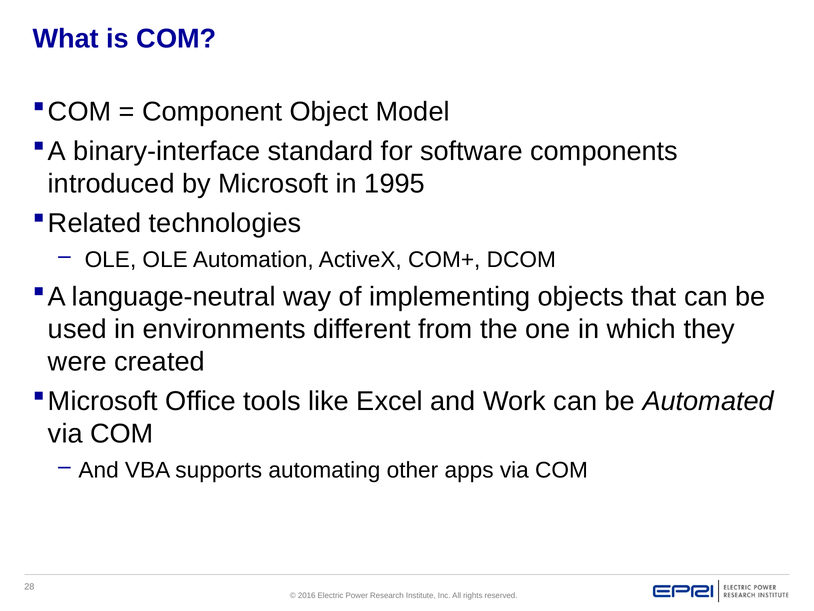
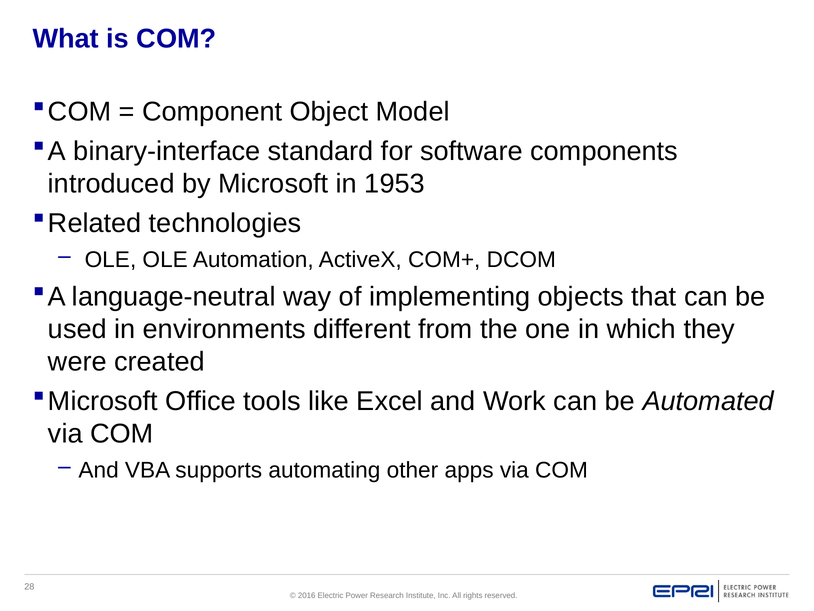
1995: 1995 -> 1953
